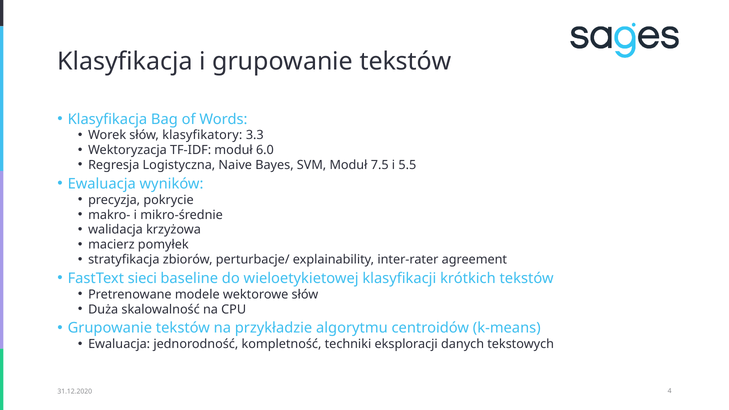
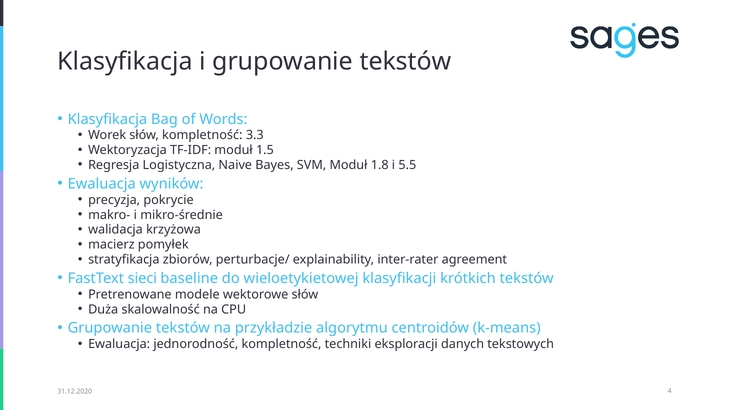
słów klasyfikatory: klasyfikatory -> kompletność
6.0: 6.0 -> 1.5
7.5: 7.5 -> 1.8
